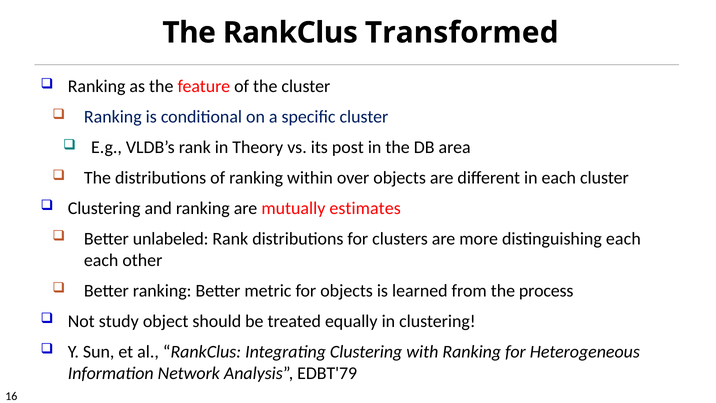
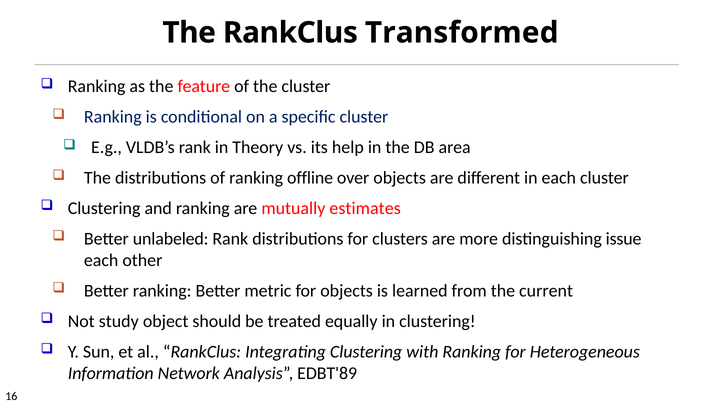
post: post -> help
within: within -> offline
distinguishing each: each -> issue
process: process -> current
EDBT'79: EDBT'79 -> EDBT'89
